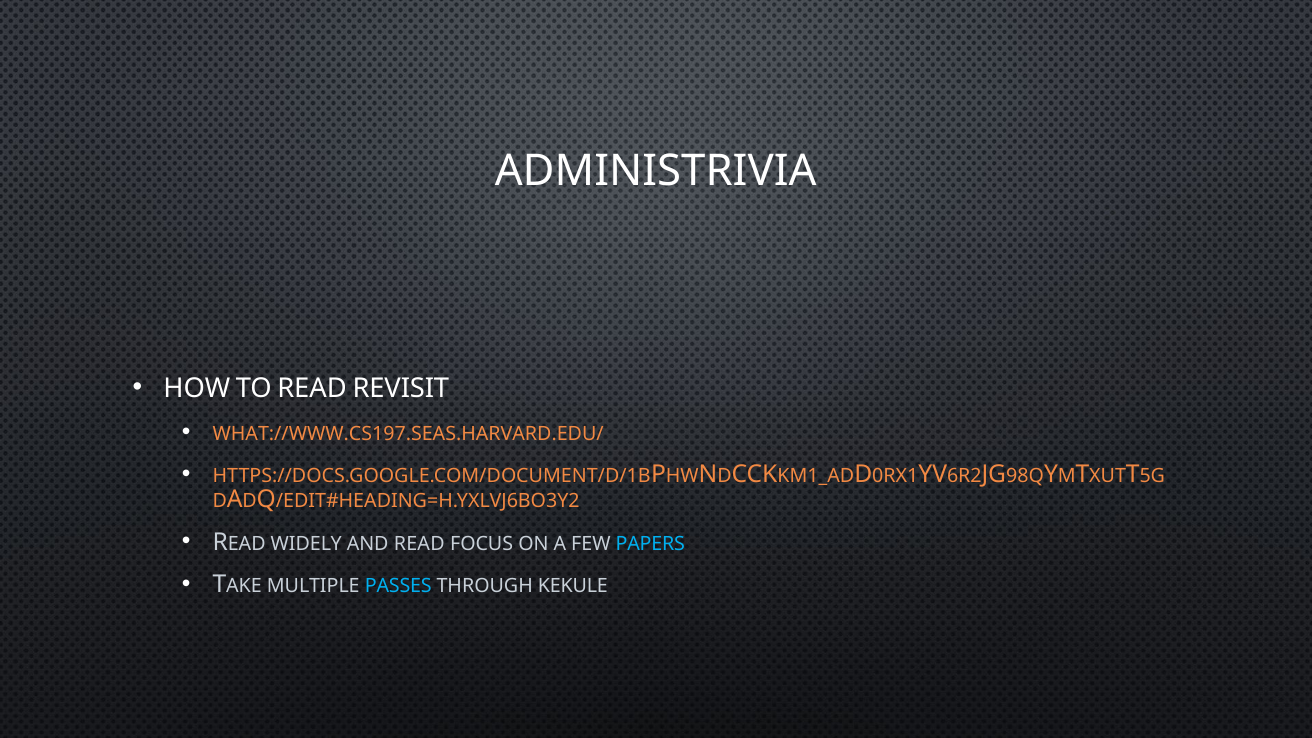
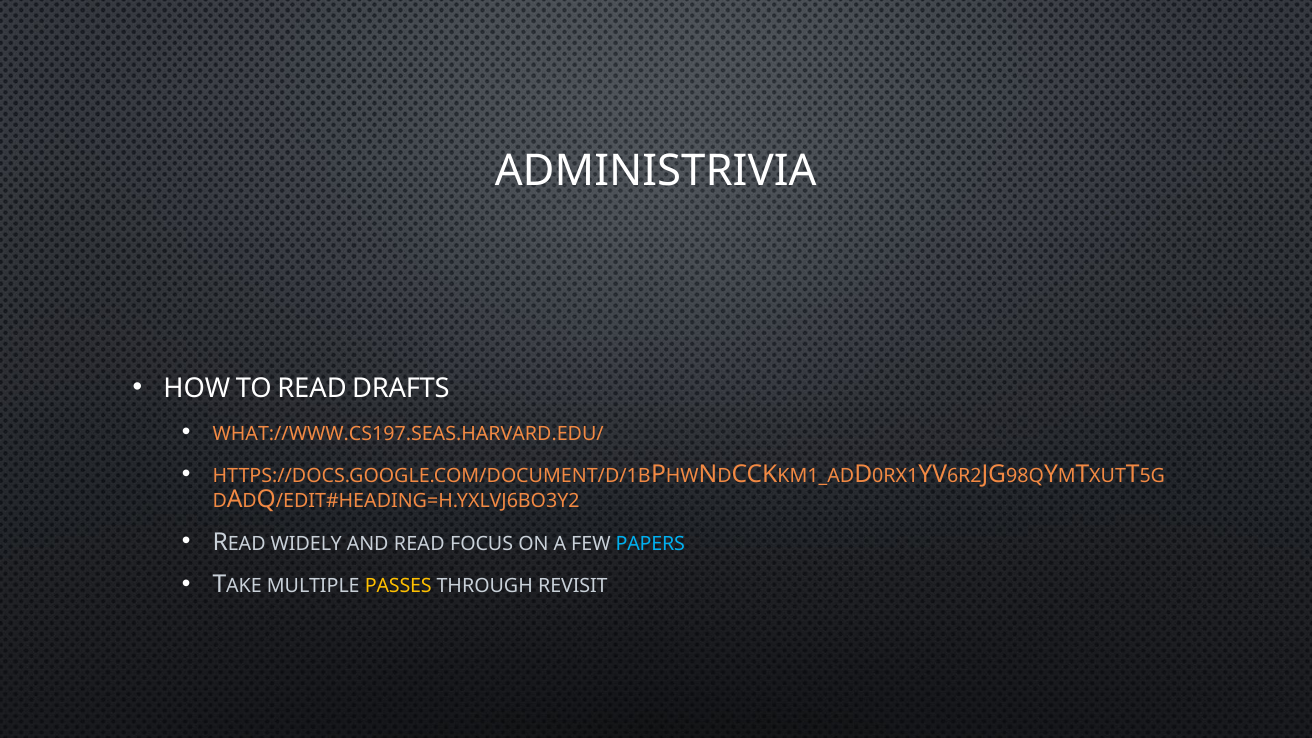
REVISIT: REVISIT -> DRAFTS
PASSES colour: light blue -> yellow
KEKULE: KEKULE -> REVISIT
